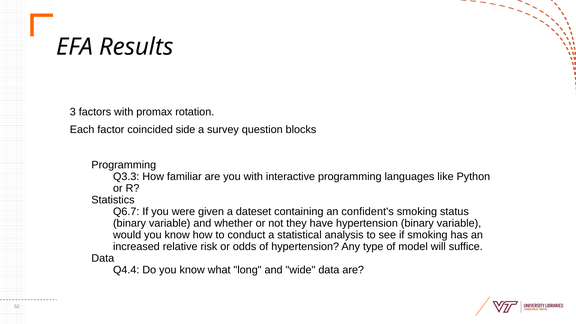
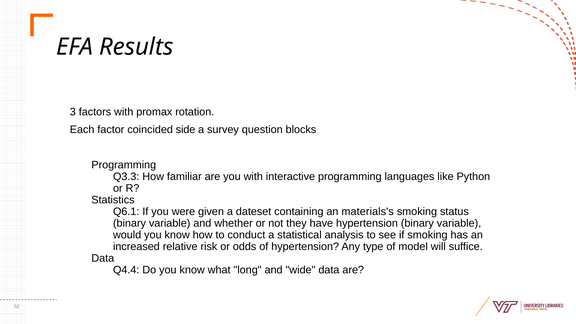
Q6.7: Q6.7 -> Q6.1
confident's: confident's -> materials's
